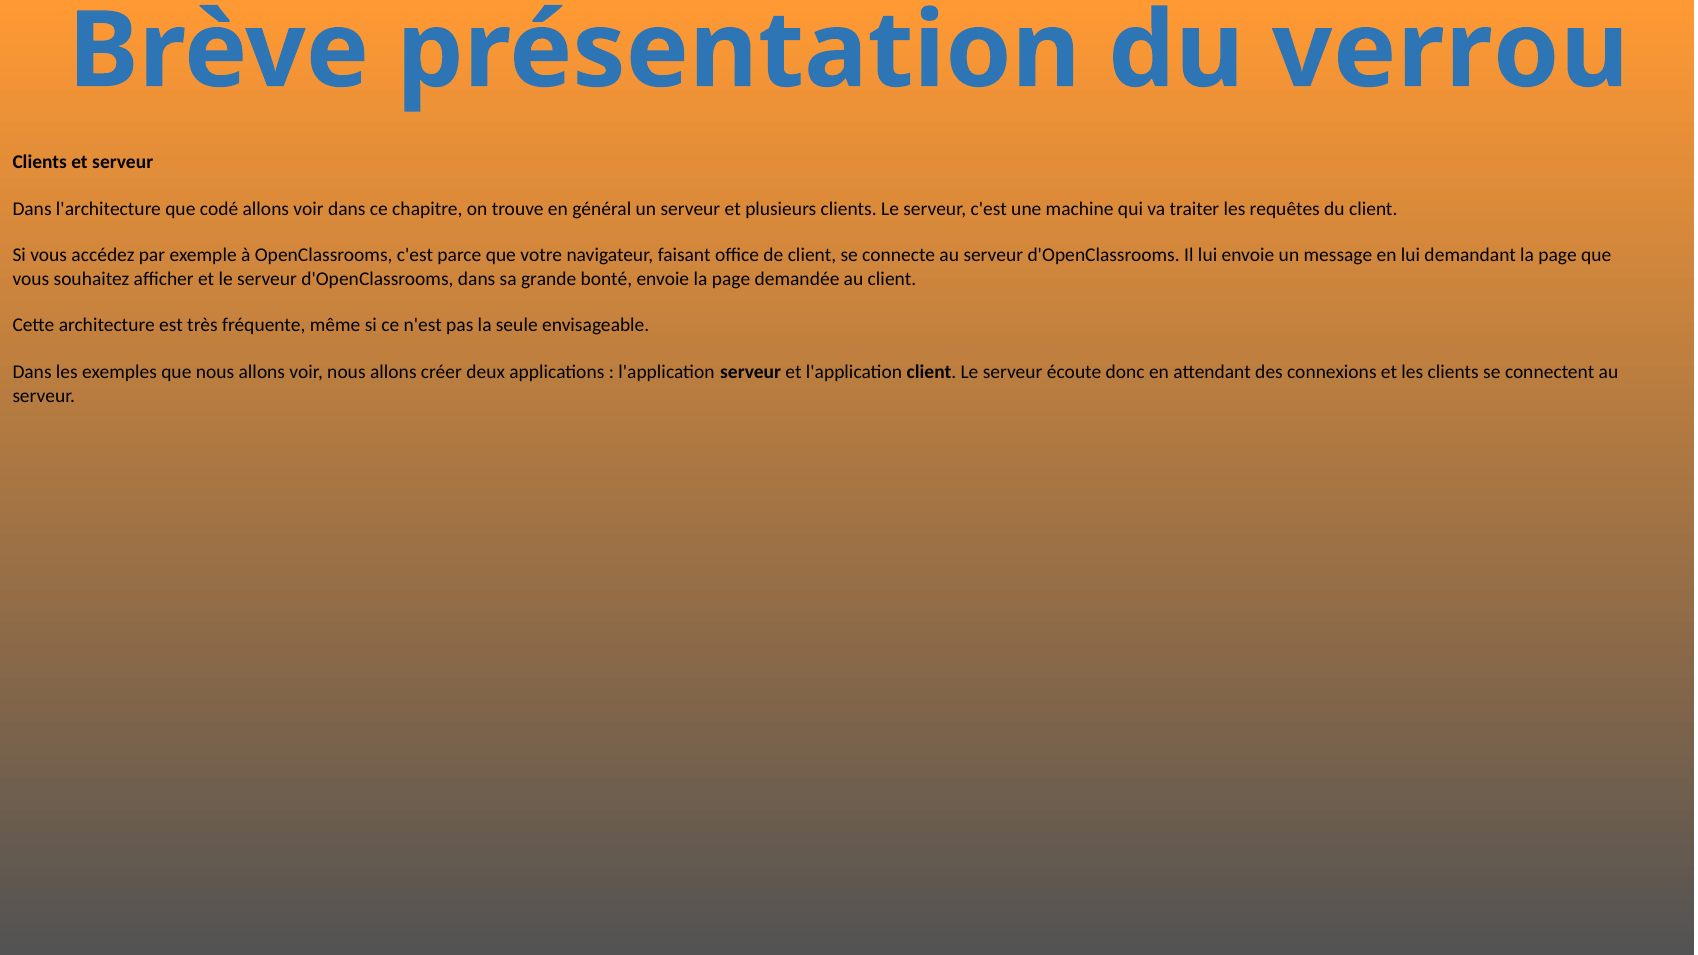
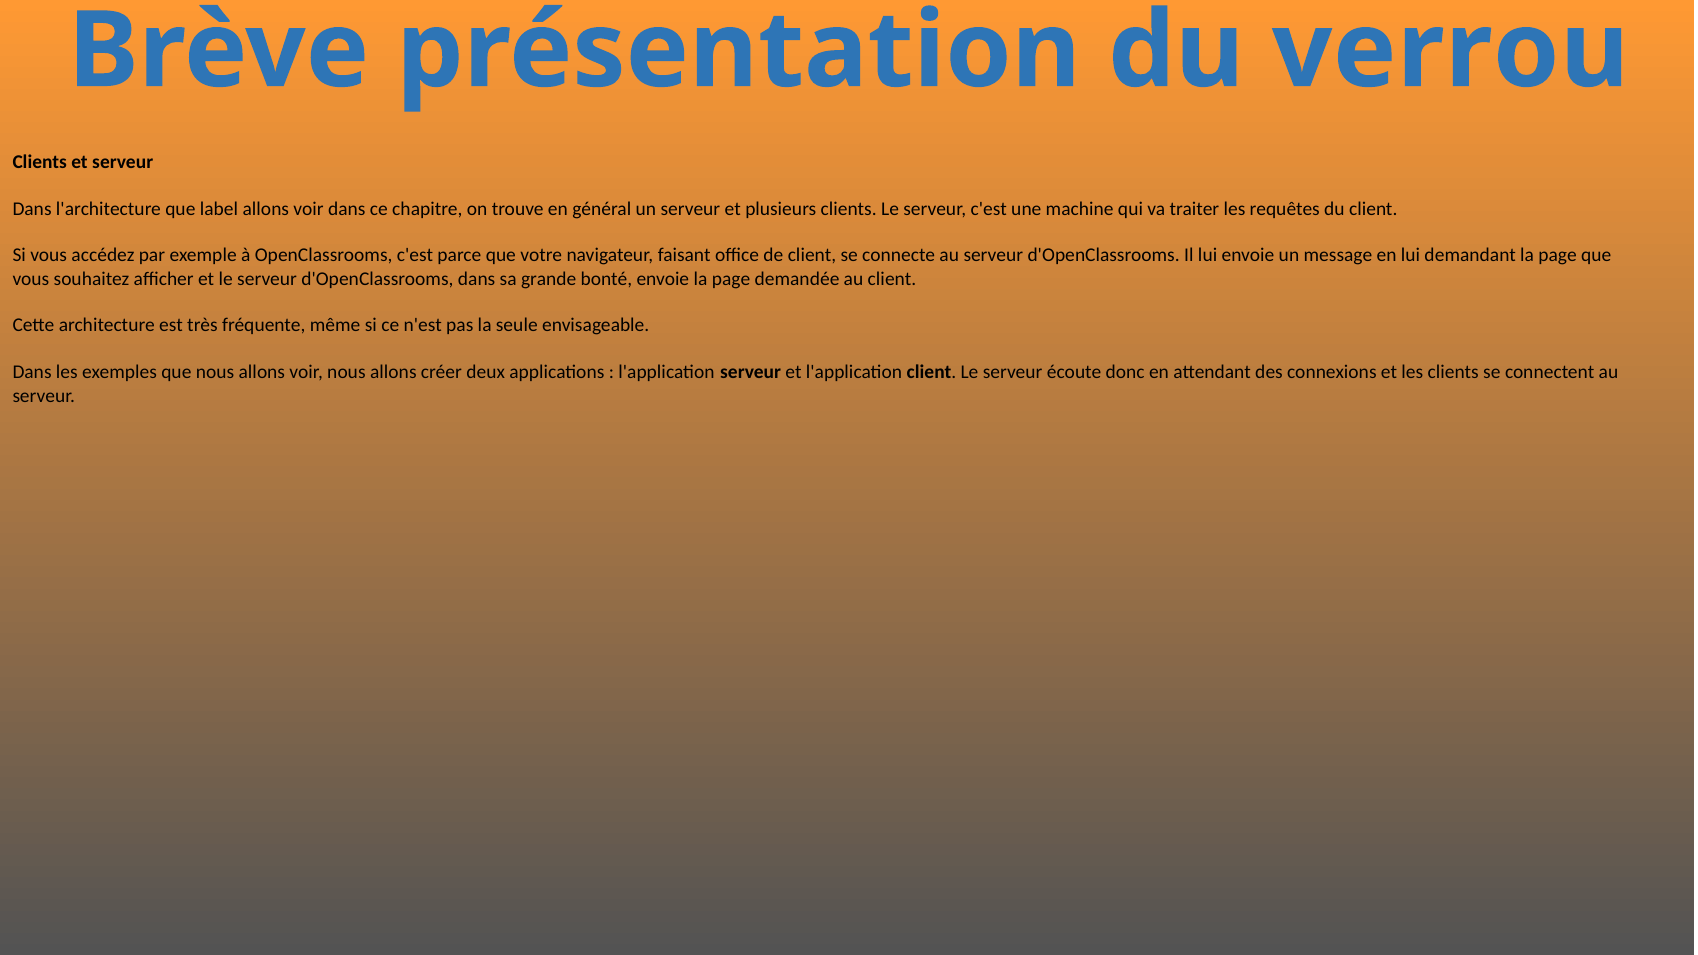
codé: codé -> label
